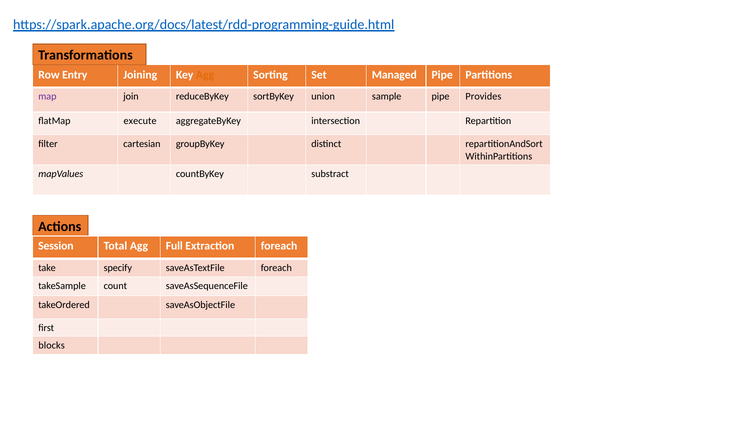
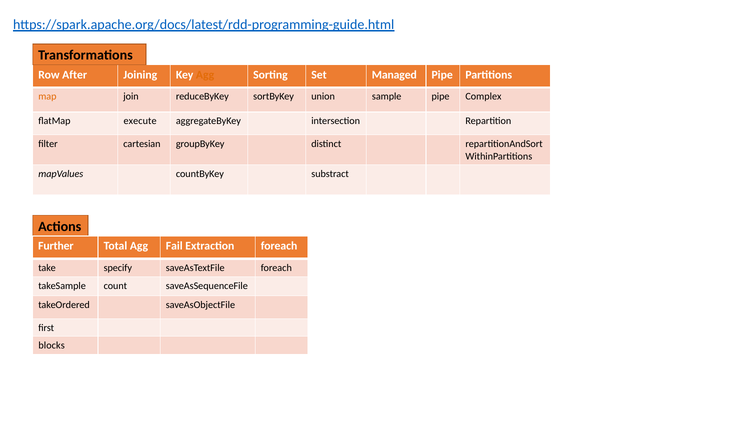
Entry: Entry -> After
map colour: purple -> orange
Provides: Provides -> Complex
Session: Session -> Further
Full: Full -> Fail
